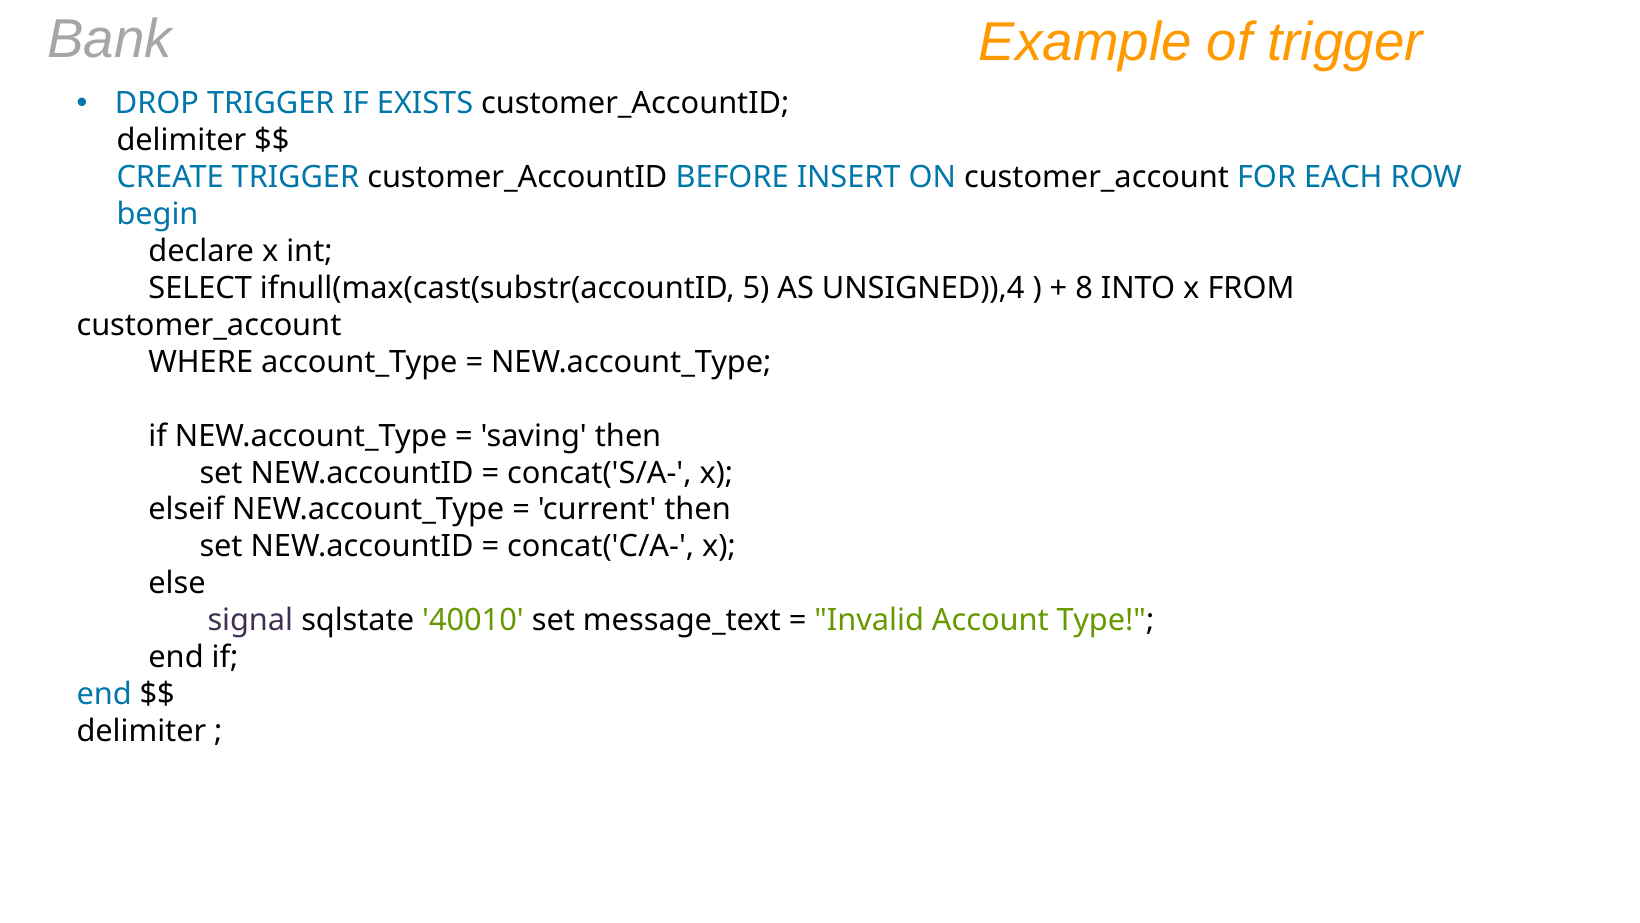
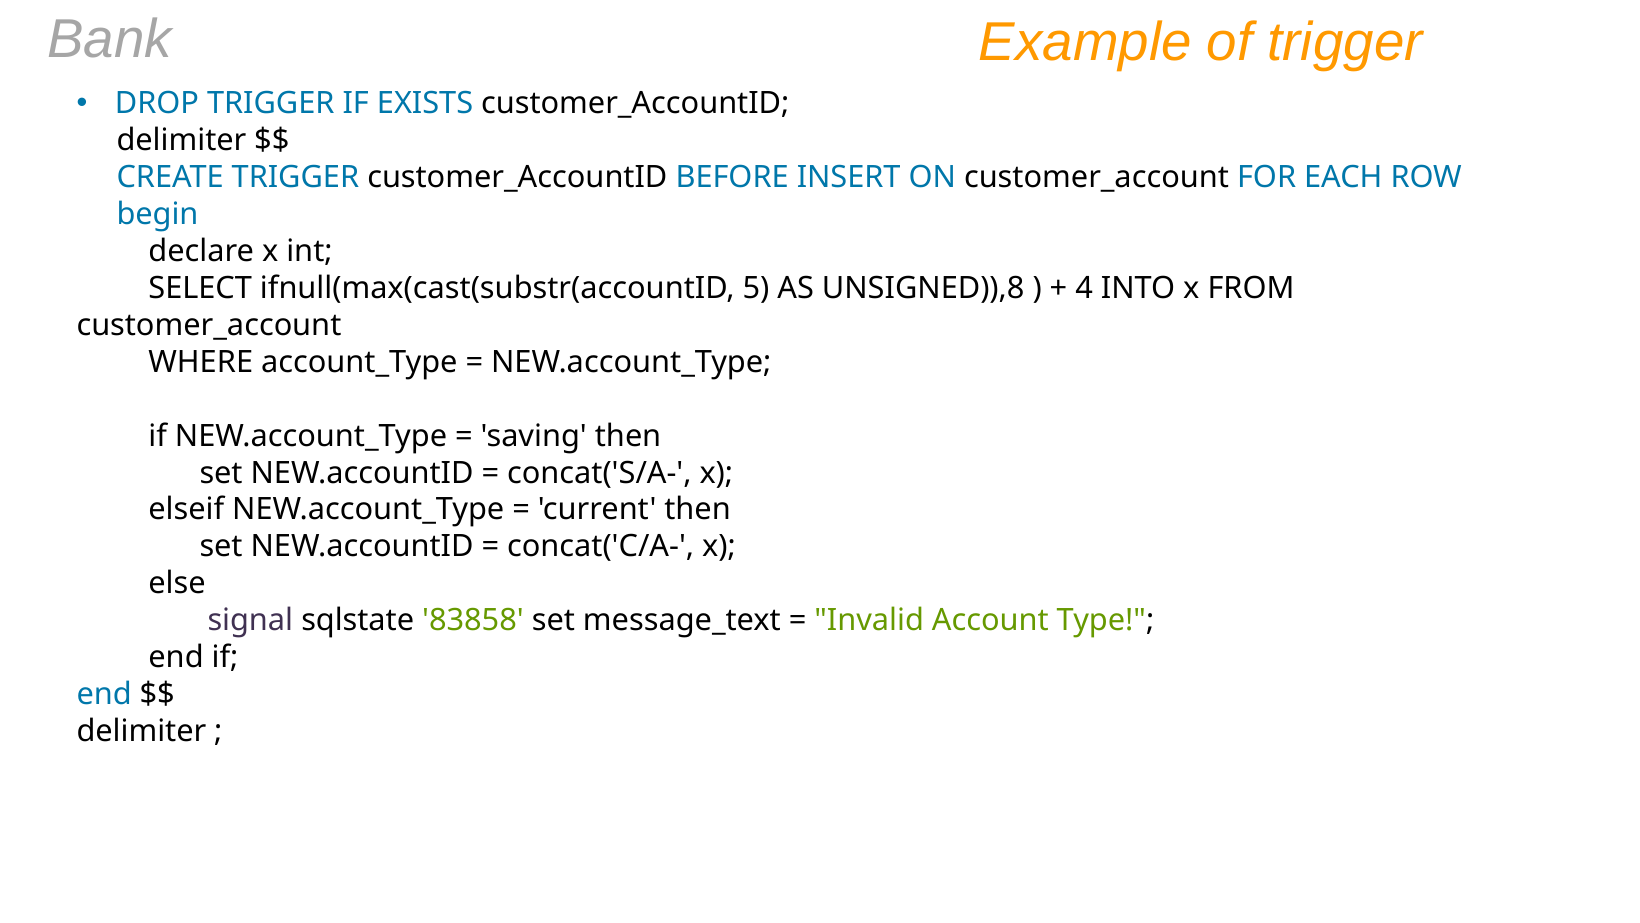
UNSIGNED)),4: UNSIGNED)),4 -> UNSIGNED)),8
8: 8 -> 4
40010: 40010 -> 83858
